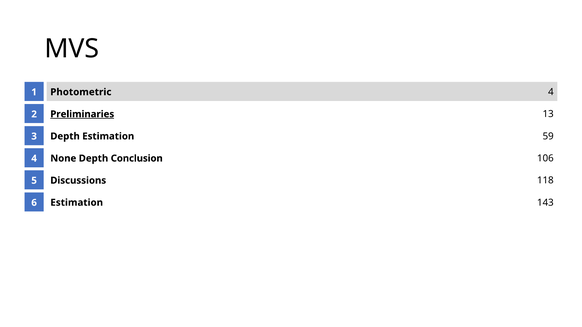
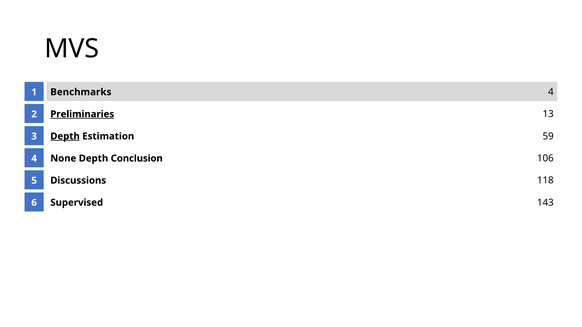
Photometric: Photometric -> Benchmarks
Depth at (65, 136) underline: none -> present
Estimation at (77, 203): Estimation -> Supervised
